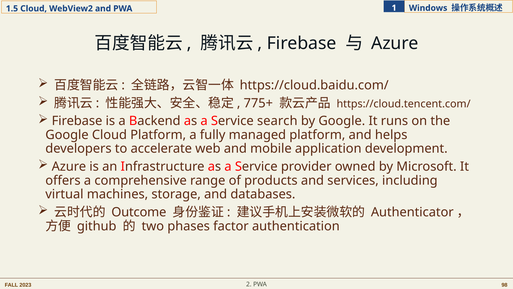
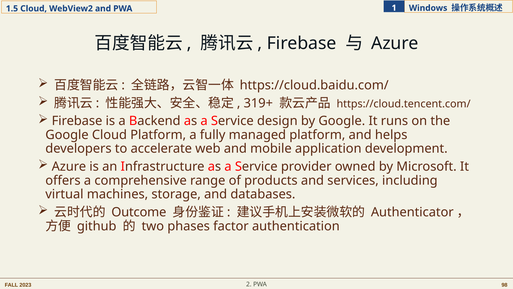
775+: 775+ -> 319+
search: search -> design
